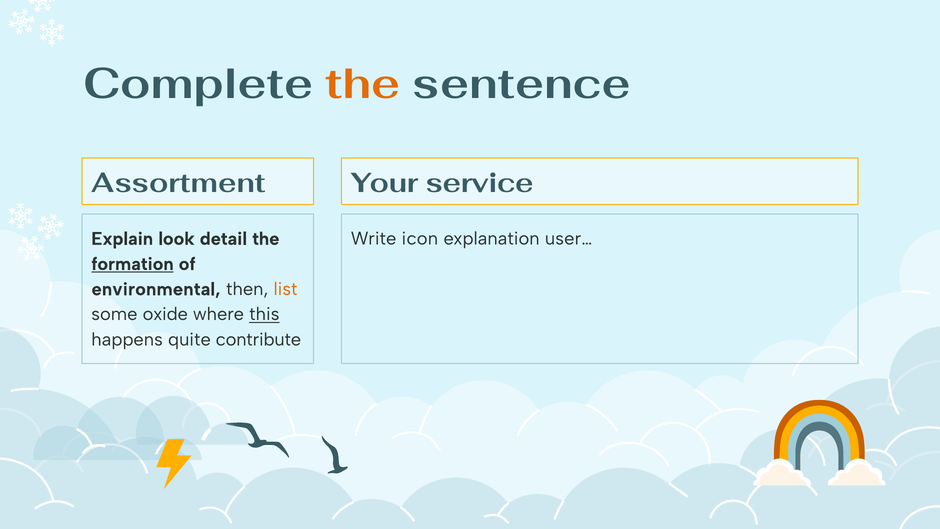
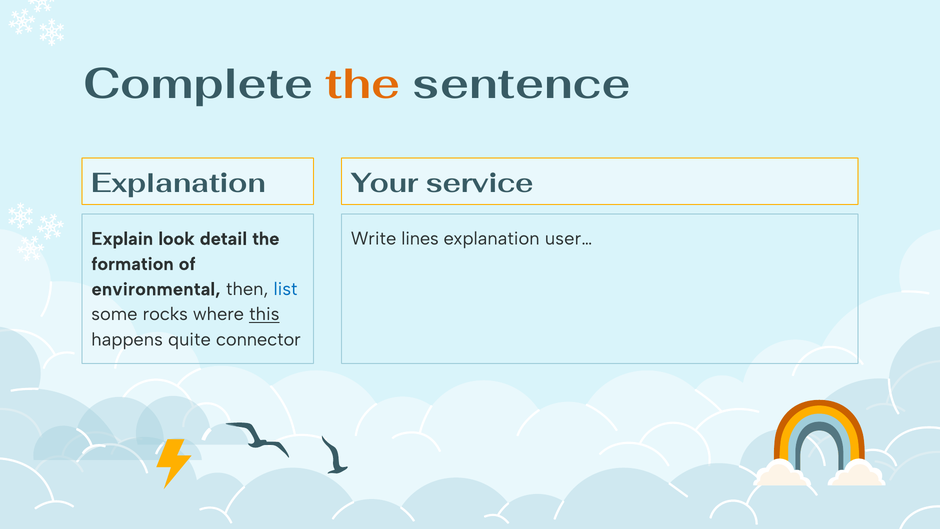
Assortment at (179, 183): Assortment -> Explanation
icon: icon -> lines
formation underline: present -> none
list colour: orange -> blue
oxide: oxide -> rocks
contribute: contribute -> connector
